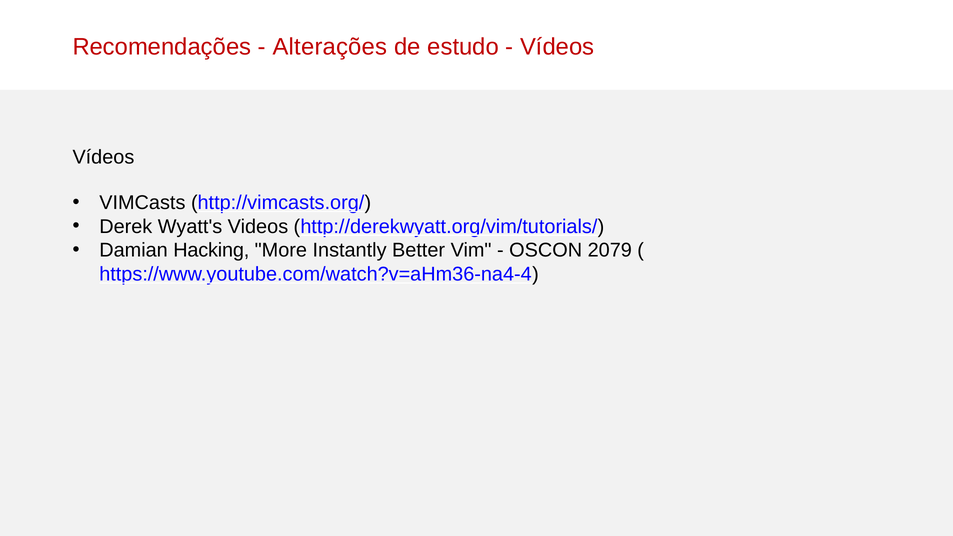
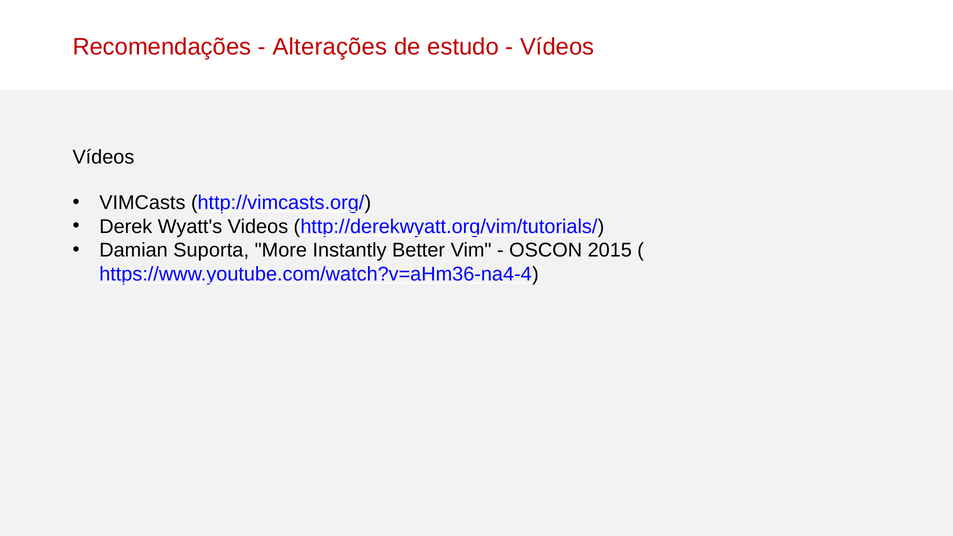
Hacking: Hacking -> Suporta
2079: 2079 -> 2015
